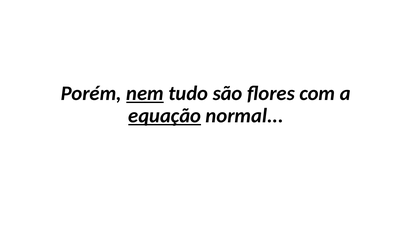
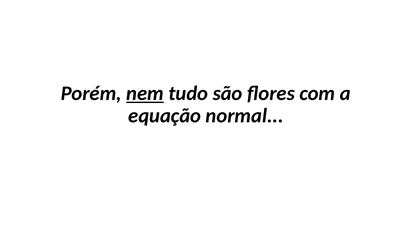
equação underline: present -> none
